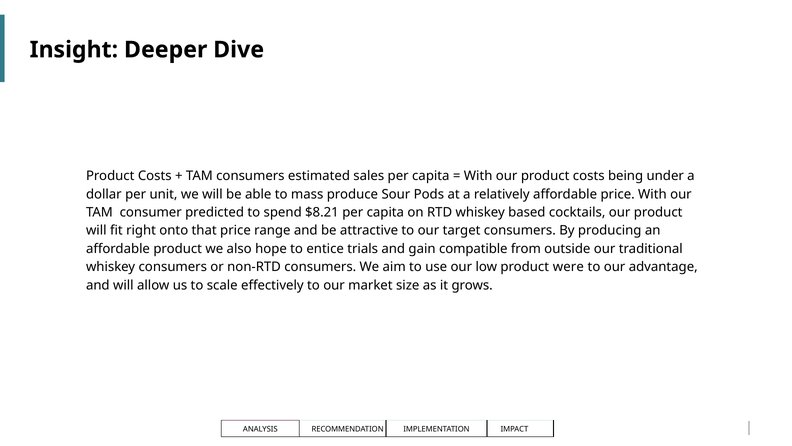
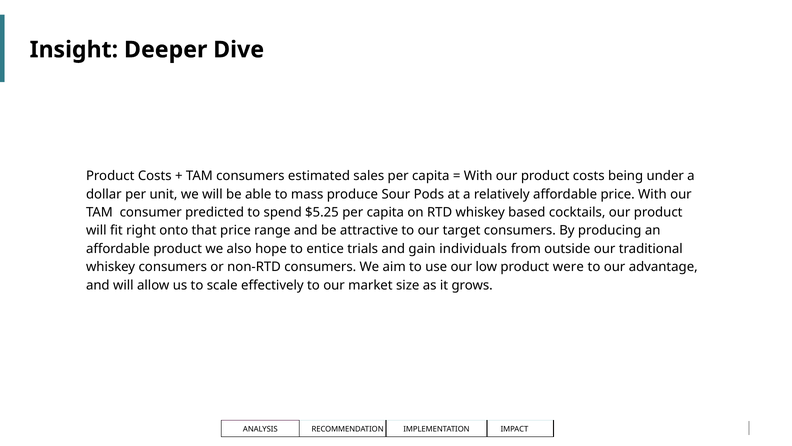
$8.21: $8.21 -> $5.25
compatible: compatible -> individuals
